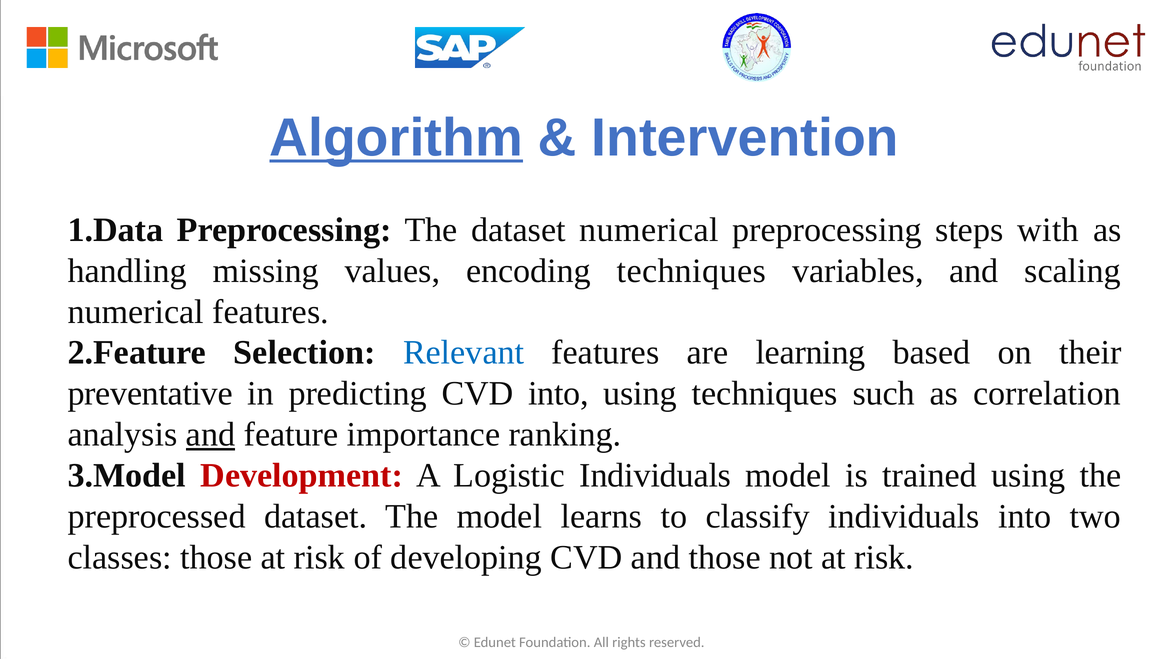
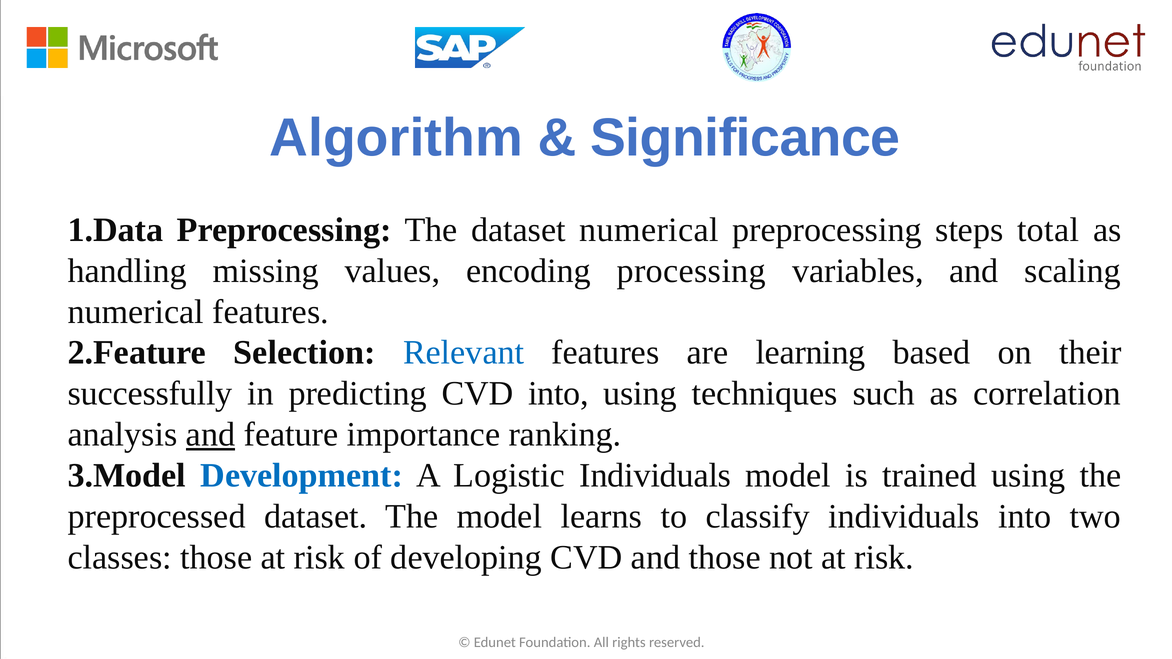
Algorithm underline: present -> none
Intervention: Intervention -> Significance
with: with -> total
encoding techniques: techniques -> processing
preventative: preventative -> successfully
Development colour: red -> blue
